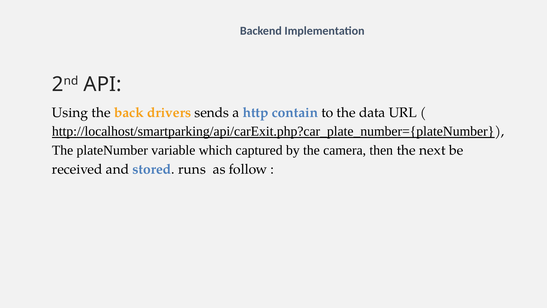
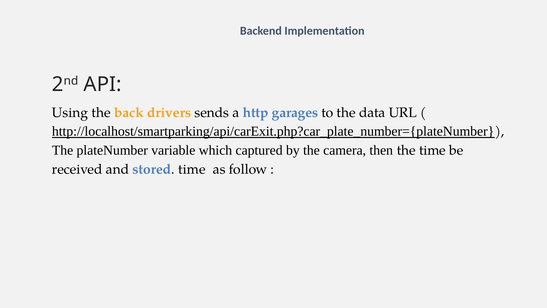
contain: contain -> garages
the next: next -> time
stored runs: runs -> time
